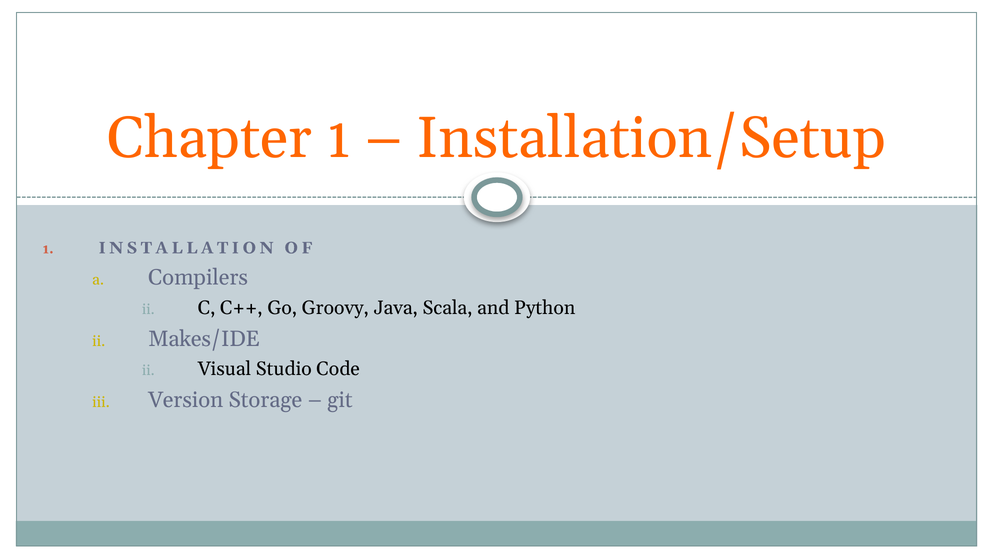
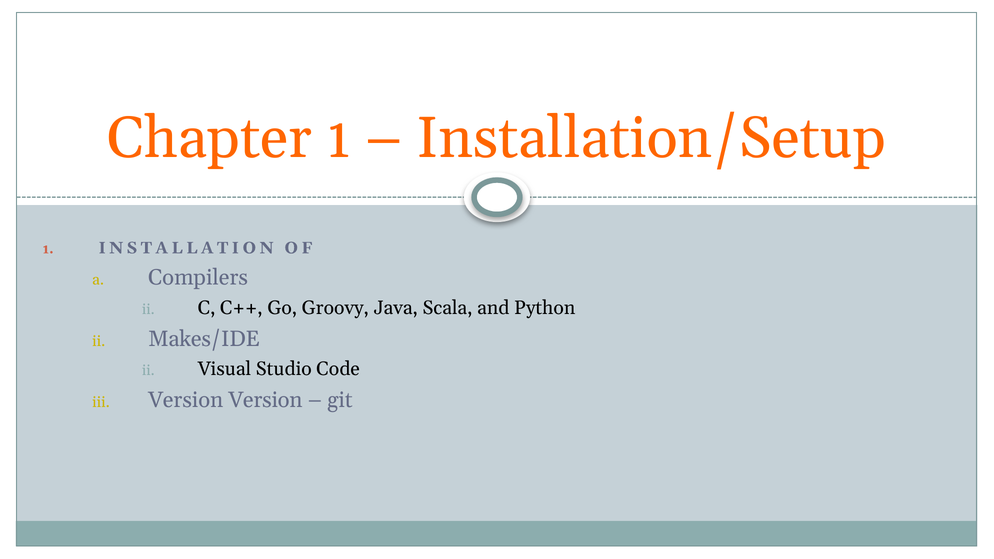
Version Storage: Storage -> Version
